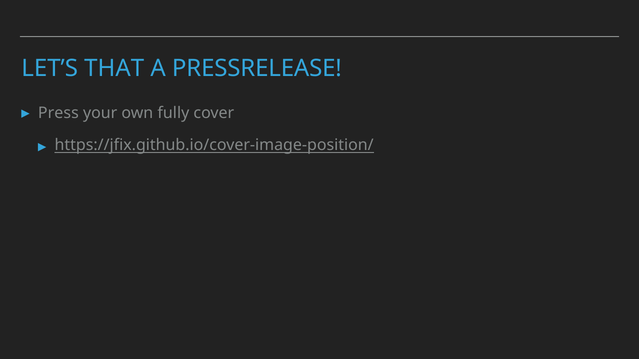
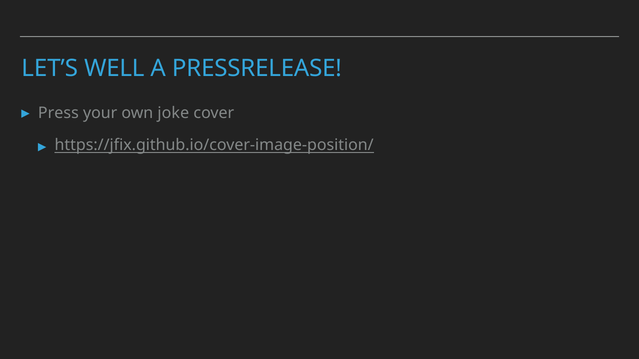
THAT: THAT -> WELL
fully: fully -> joke
